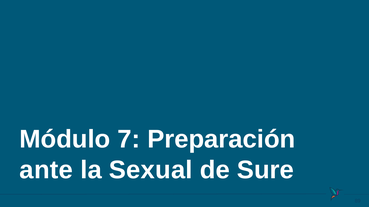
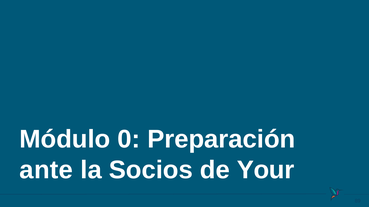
7: 7 -> 0
Sexual: Sexual -> Socios
Sure: Sure -> Your
